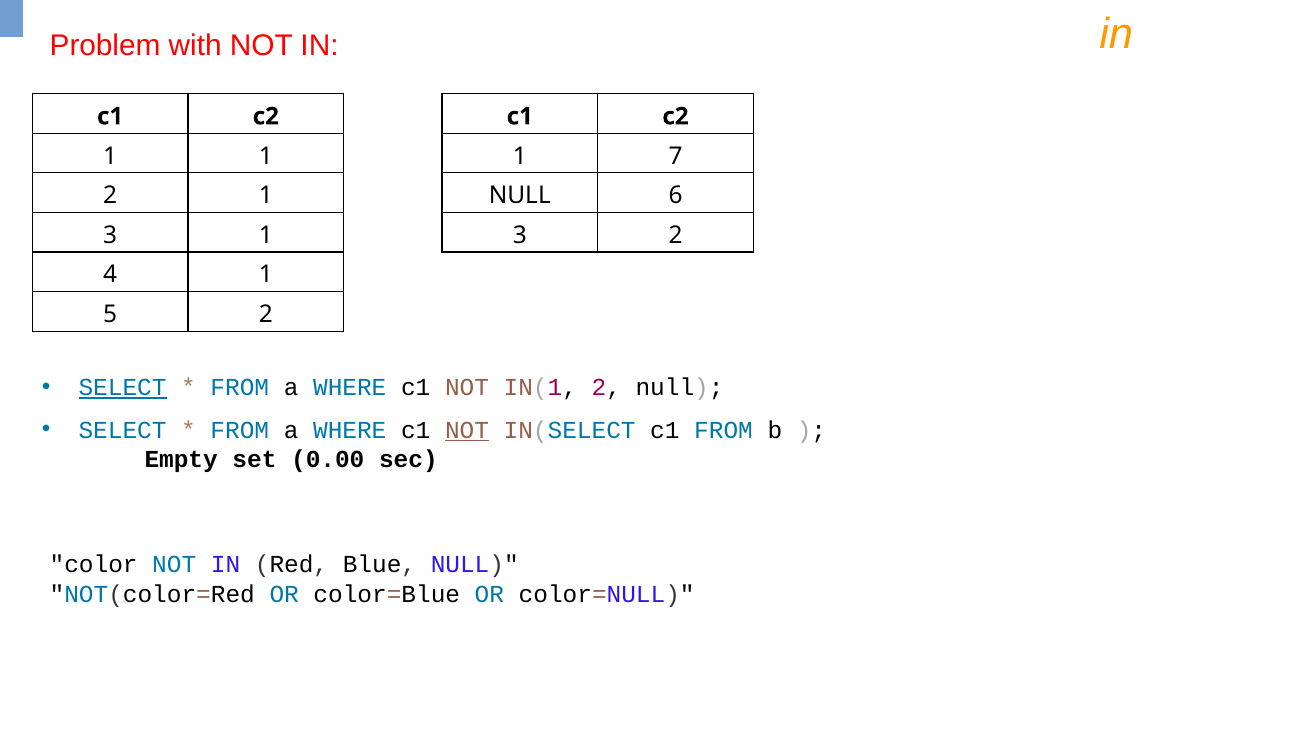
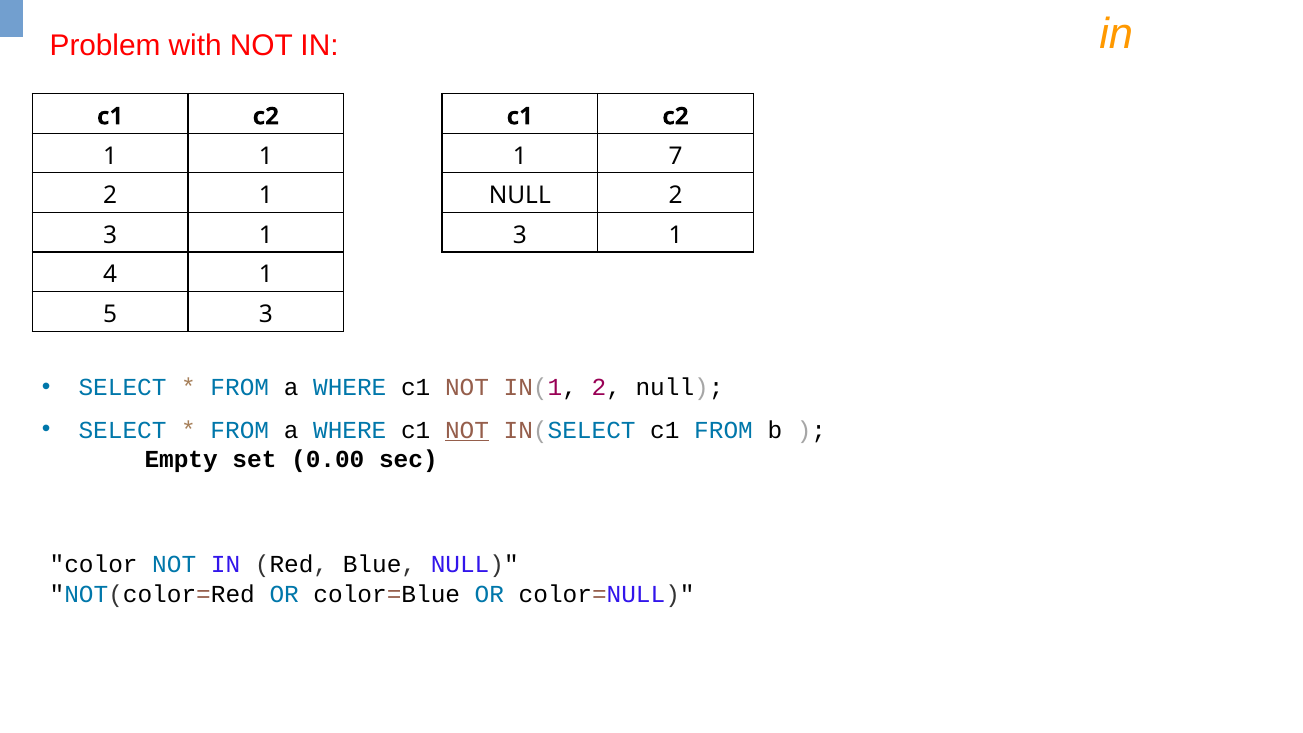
NULL 6: 6 -> 2
2 at (676, 235): 2 -> 1
5 2: 2 -> 3
SELECT at (123, 388) underline: present -> none
